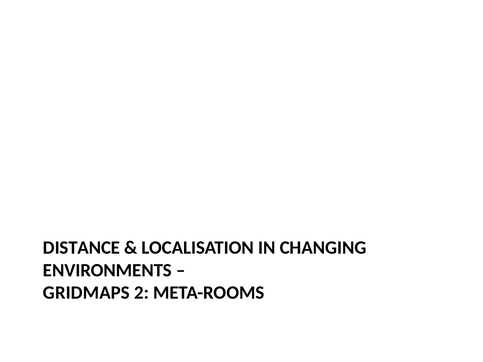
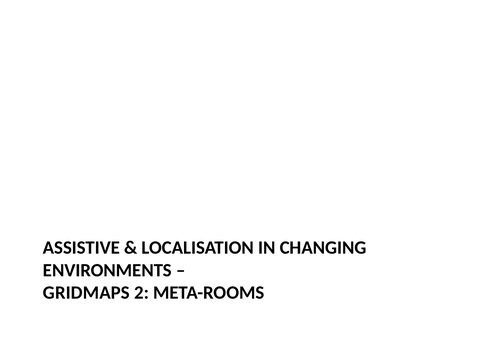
DISTANCE: DISTANCE -> ASSISTIVE
